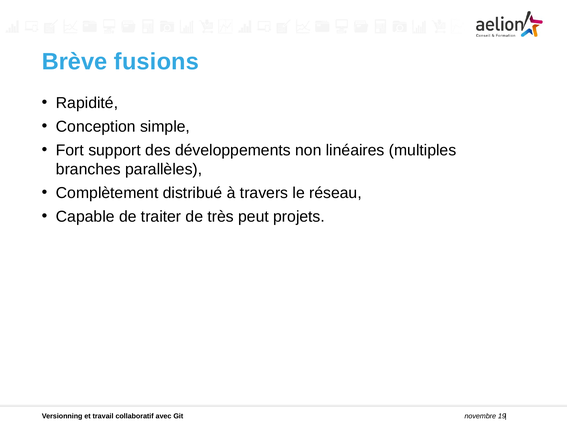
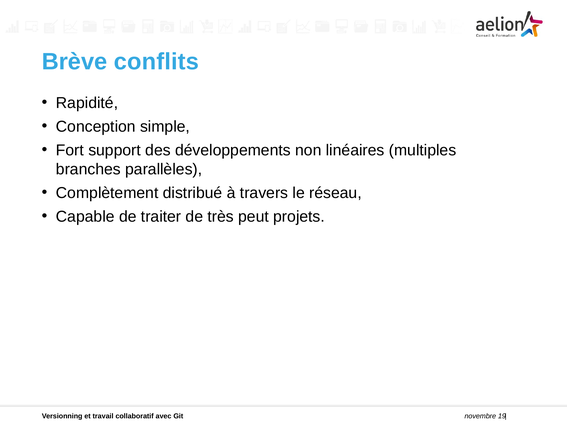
fusions: fusions -> conflits
